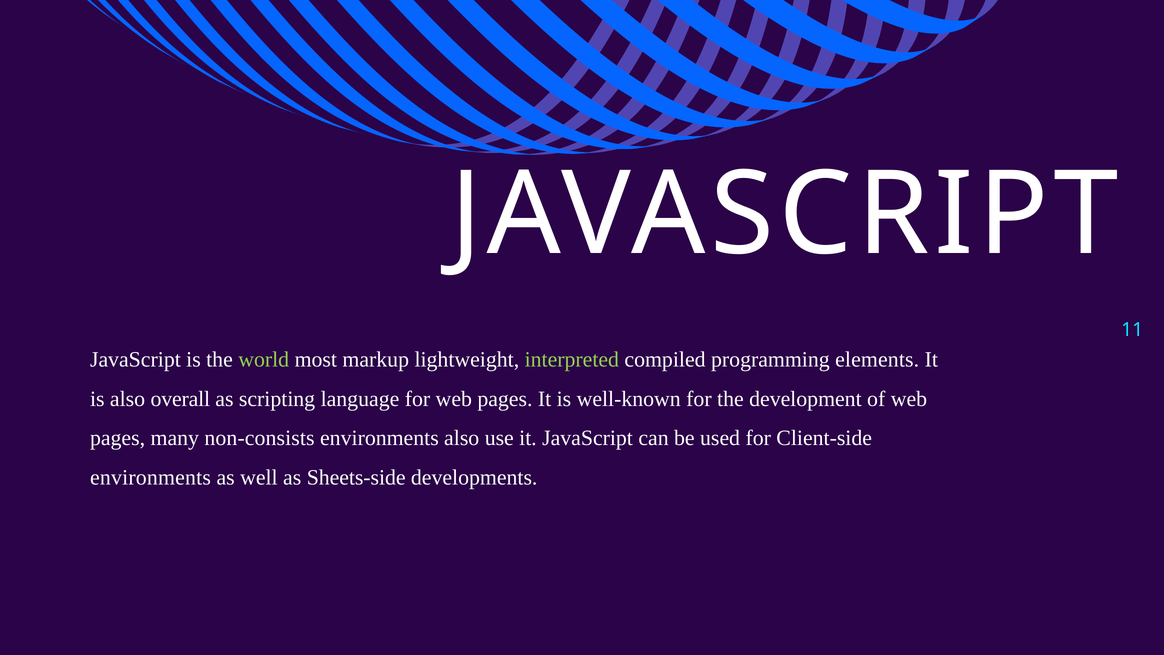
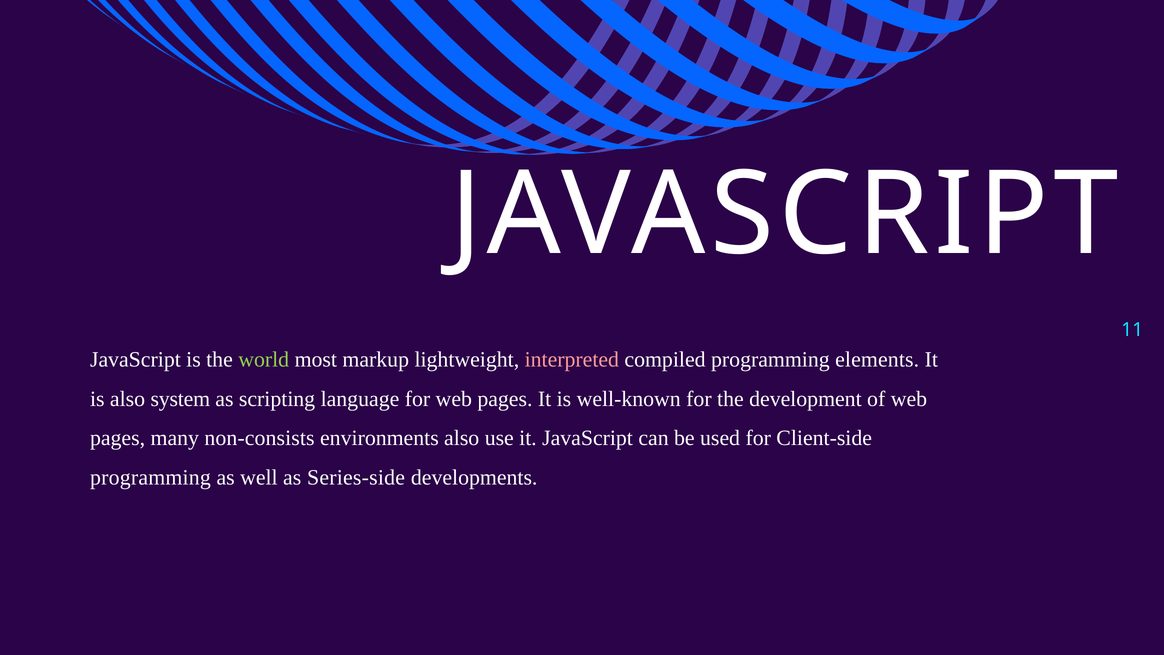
interpreted colour: light green -> pink
overall: overall -> system
environments at (150, 477): environments -> programming
Sheets-side: Sheets-side -> Series-side
